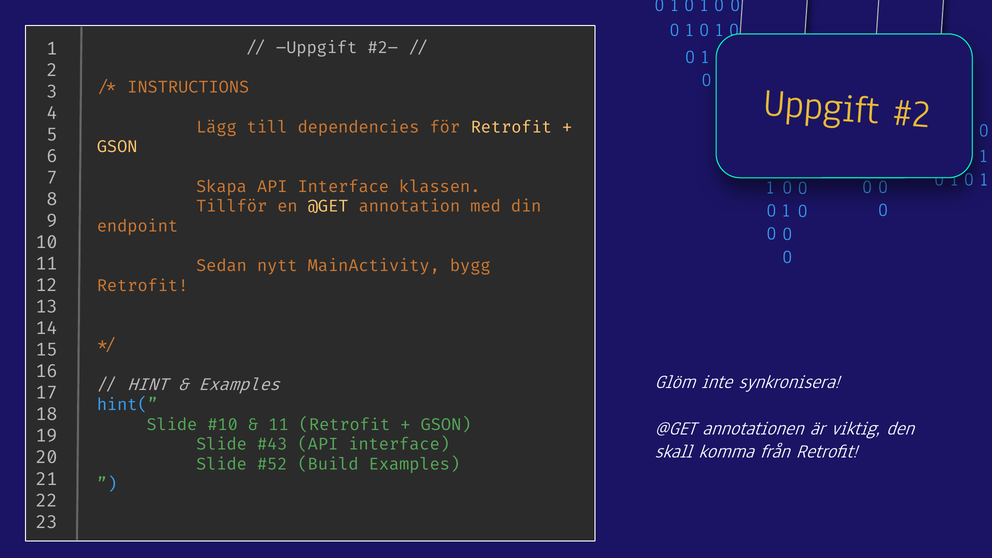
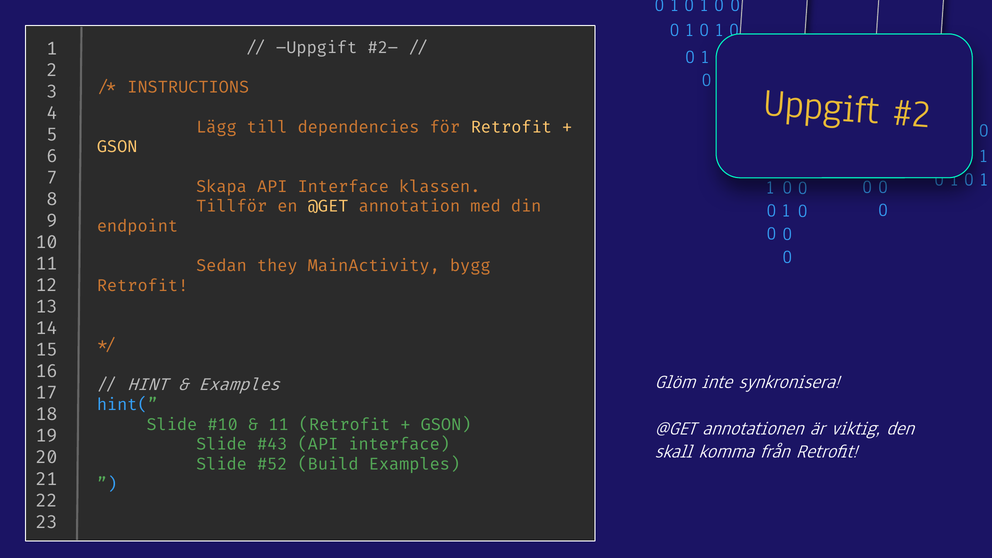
nytt: nytt -> they
